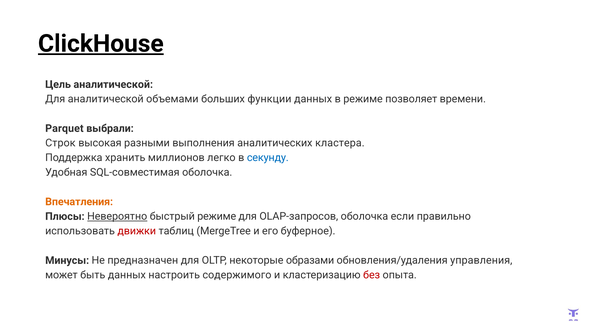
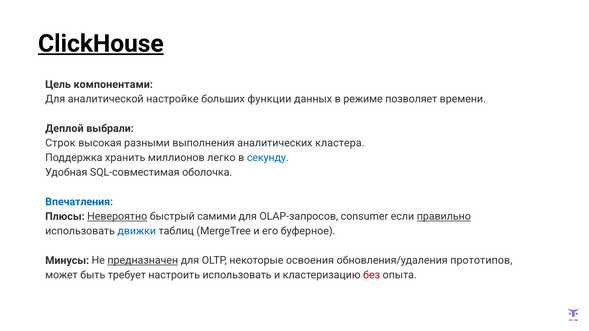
Цель аналитической: аналитической -> компонентами
объемами: объемами -> настройке
Parquet: Parquet -> Деплой
Впечатления colour: orange -> blue
быстрый режиме: режиме -> самими
OLAP-запросов оболочка: оболочка -> consumer
правильно underline: none -> present
движки colour: red -> blue
предназначен underline: none -> present
образами: образами -> освоения
управления: управления -> прототипов
быть данных: данных -> требует
настроить содержимого: содержимого -> использовать
